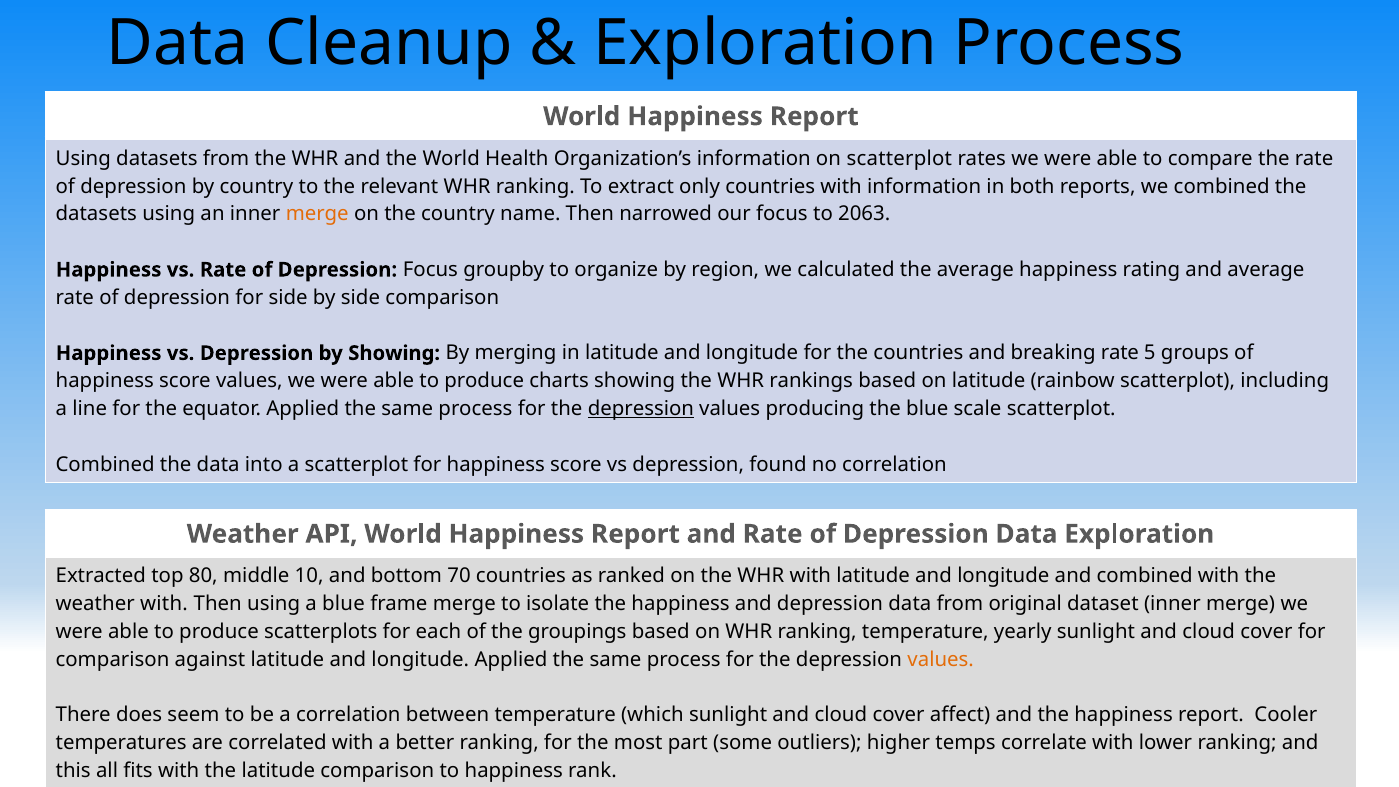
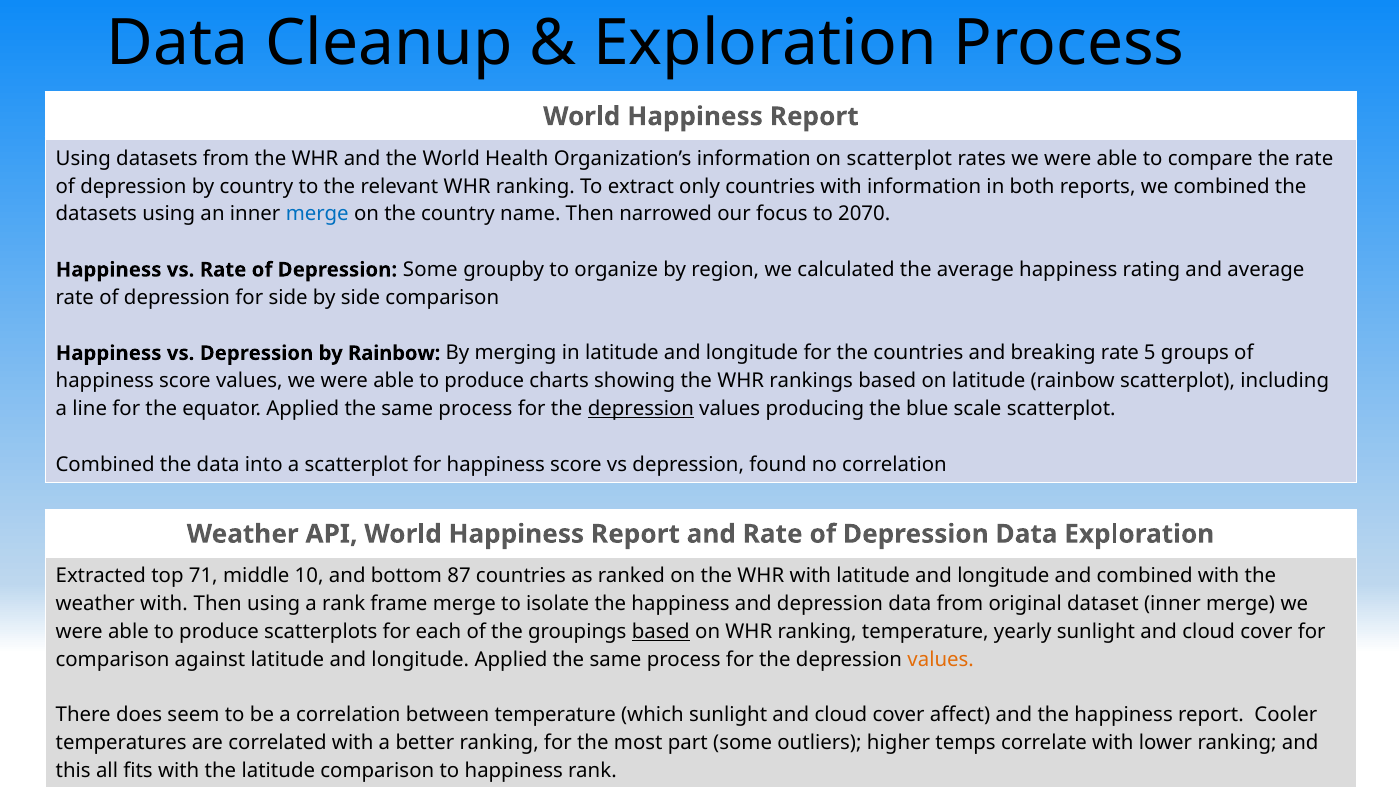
merge at (317, 214) colour: orange -> blue
2063: 2063 -> 2070
Depression Focus: Focus -> Some
by Showing: Showing -> Rainbow
80: 80 -> 71
70: 70 -> 87
a blue: blue -> rank
based at (661, 632) underline: none -> present
